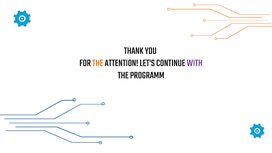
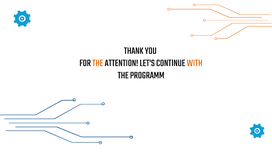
WITH colour: purple -> orange
